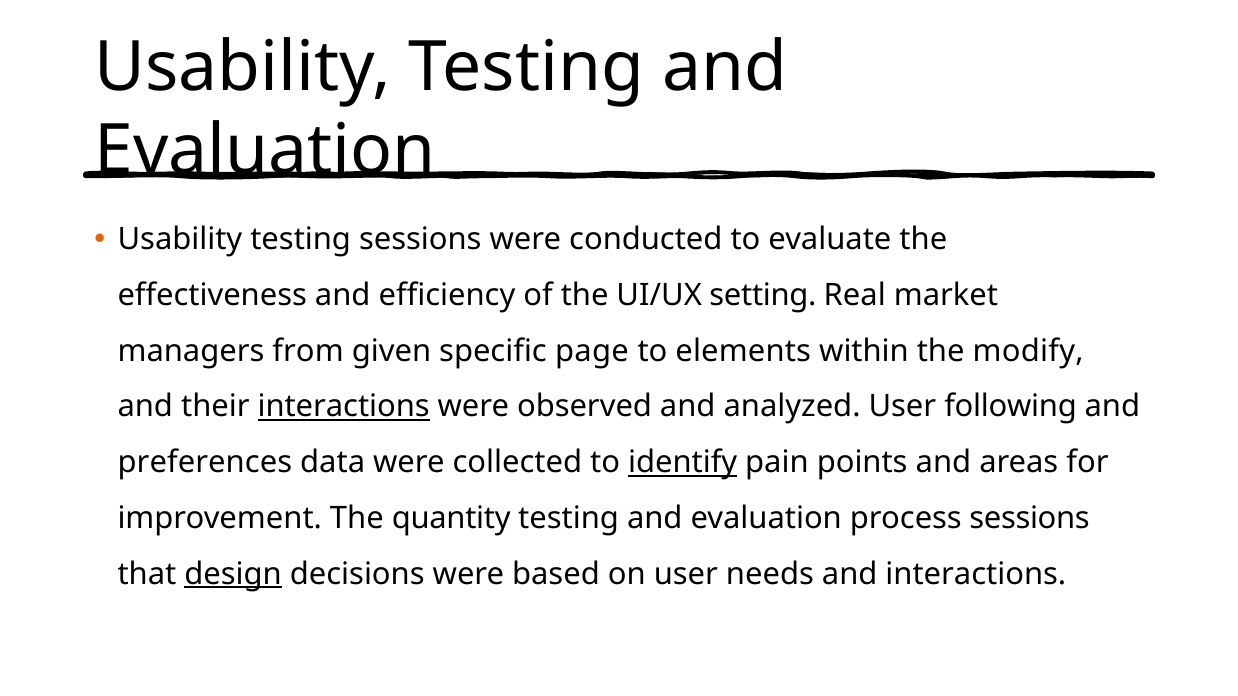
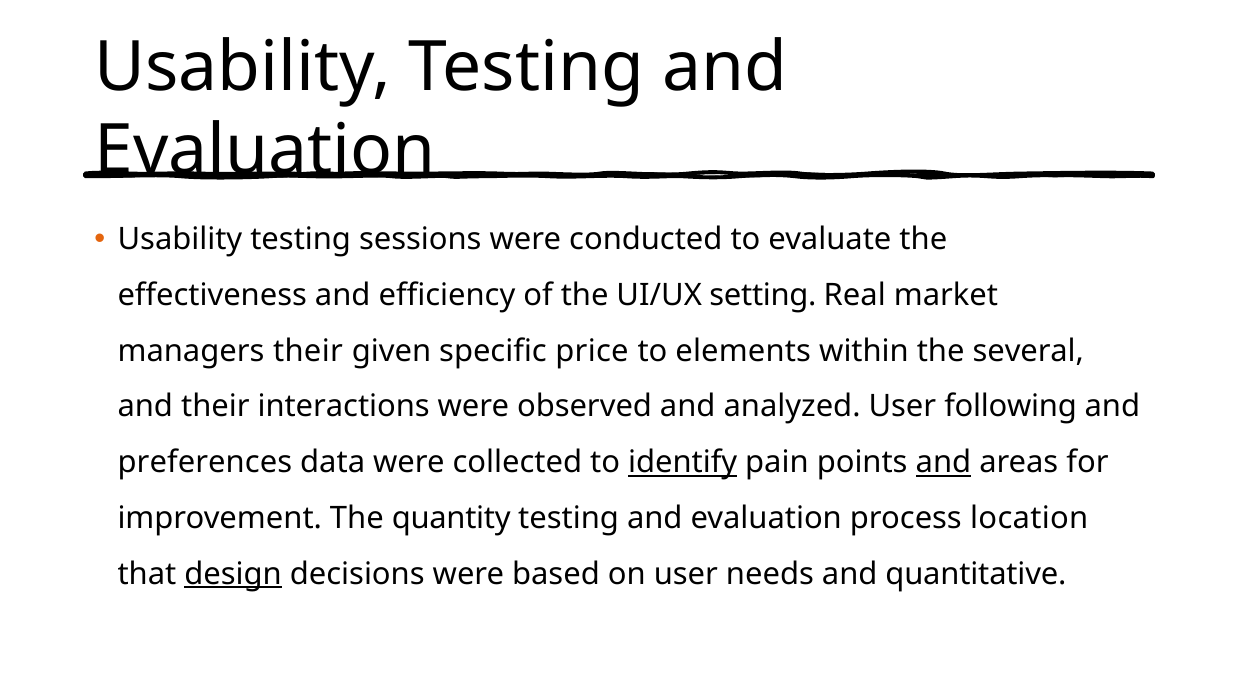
managers from: from -> their
page: page -> price
modify: modify -> several
interactions at (344, 407) underline: present -> none
and at (943, 463) underline: none -> present
process sessions: sessions -> location
and interactions: interactions -> quantitative
